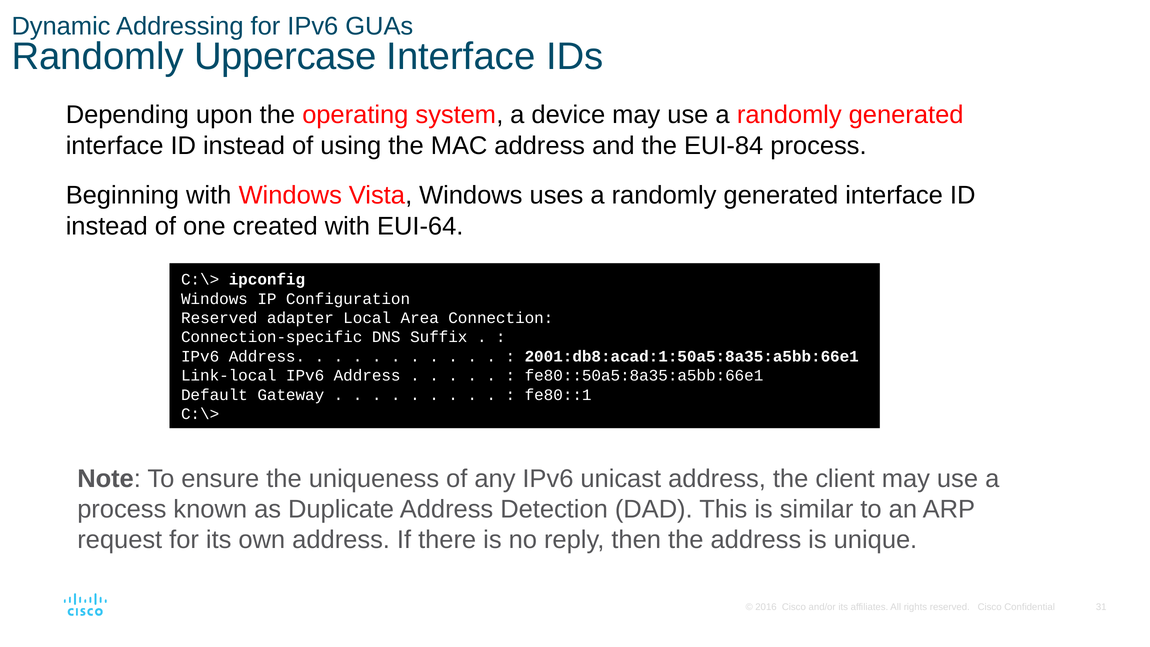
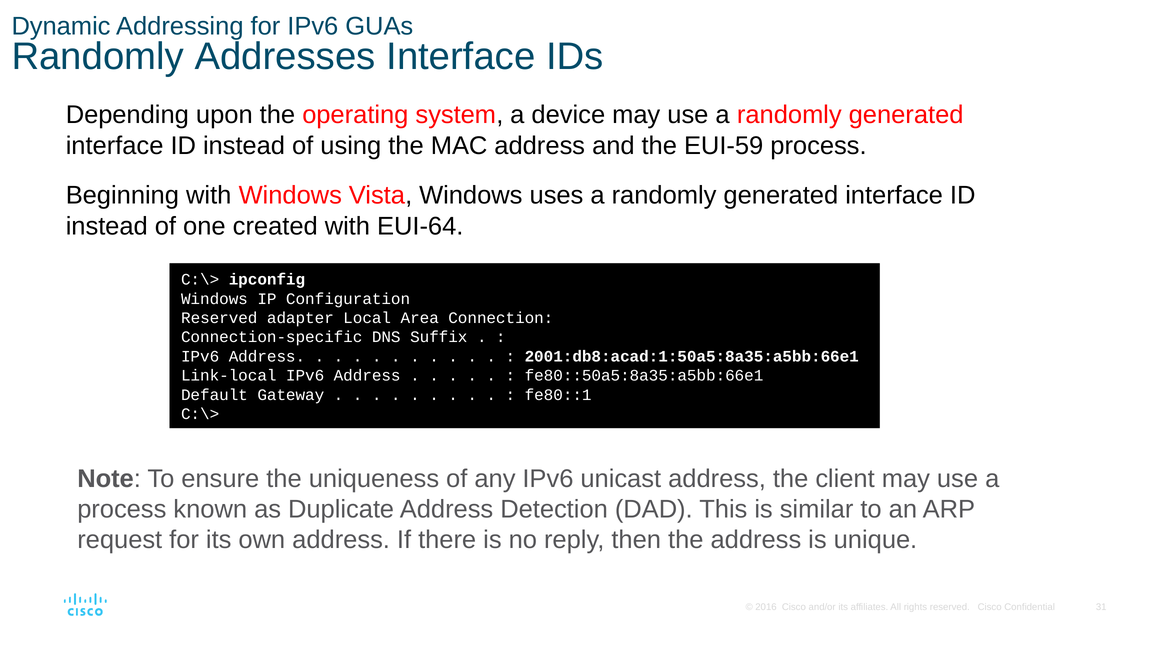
Uppercase: Uppercase -> Addresses
EUI-84: EUI-84 -> EUI-59
